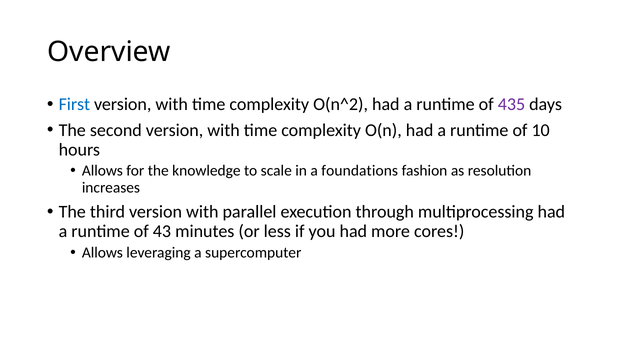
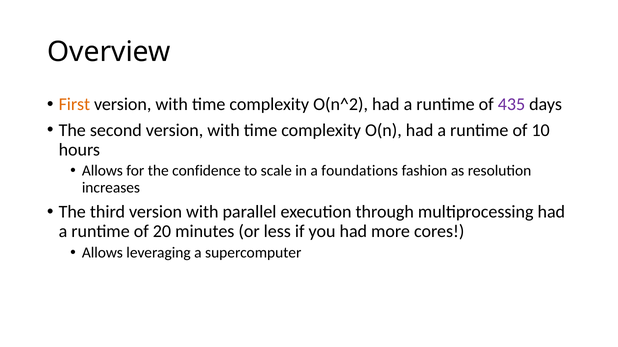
First colour: blue -> orange
knowledge: knowledge -> confidence
43: 43 -> 20
